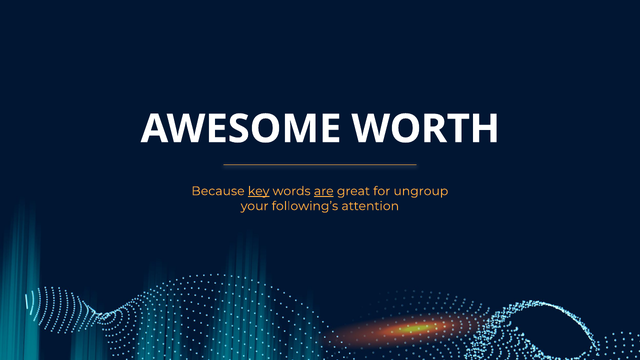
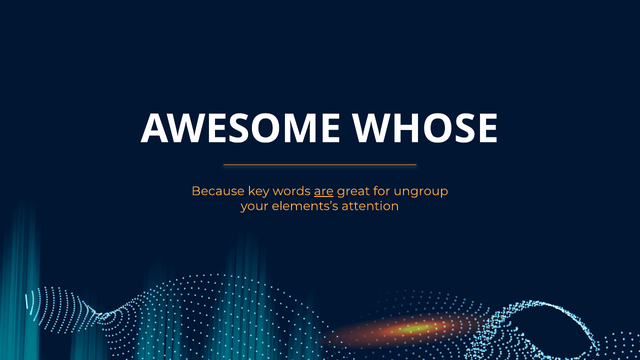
WORTH: WORTH -> WHOSE
key underline: present -> none
following’s: following’s -> elements’s
